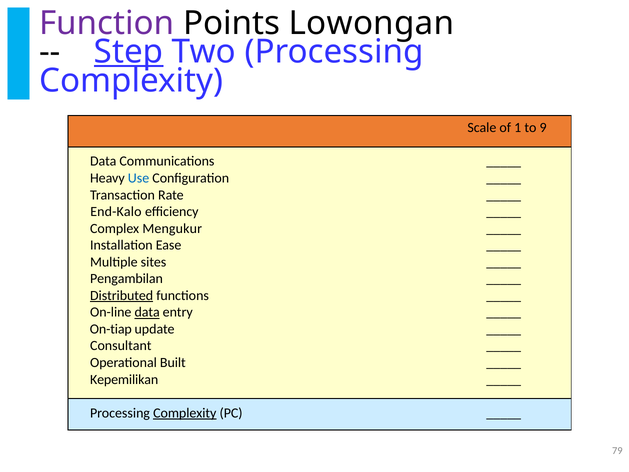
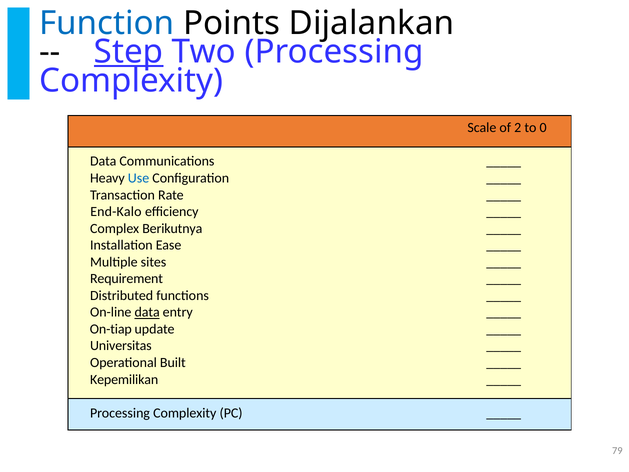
Function colour: purple -> blue
Lowongan: Lowongan -> Dijalankan
1: 1 -> 2
9: 9 -> 0
Mengukur: Mengukur -> Berikutnya
Pengambilan: Pengambilan -> Requirement
Distributed underline: present -> none
Consultant: Consultant -> Universitas
Complexity at (185, 413) underline: present -> none
